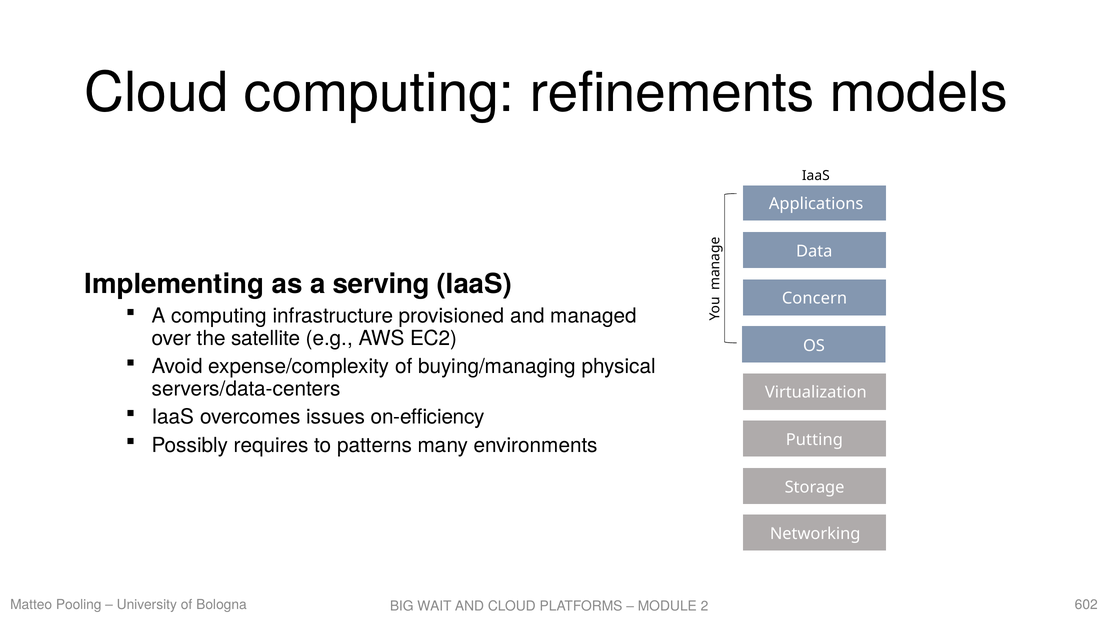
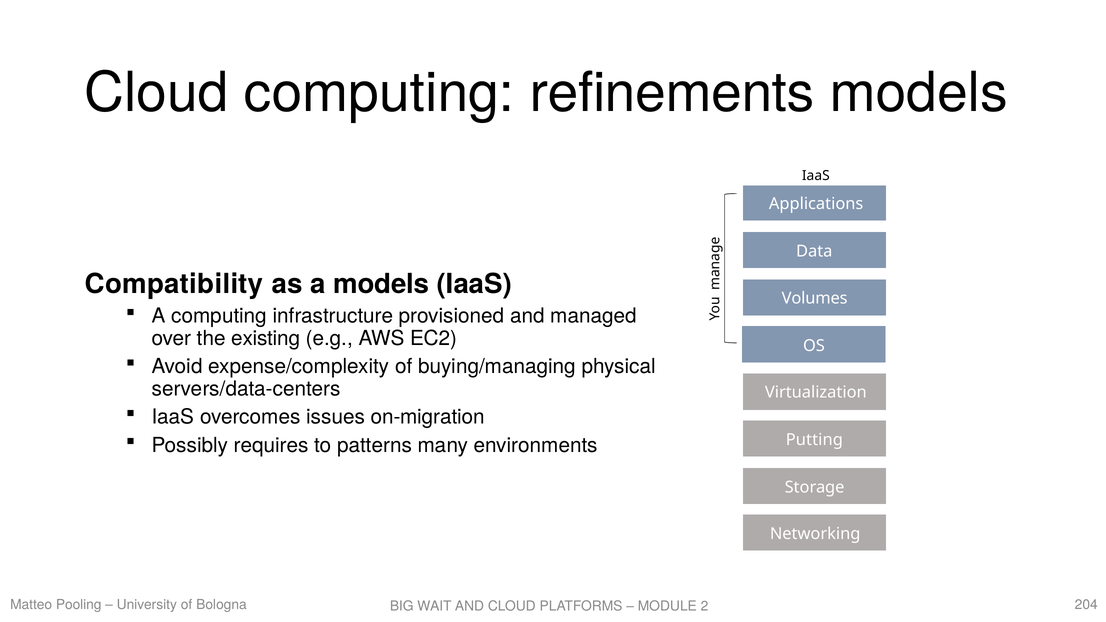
Implementing: Implementing -> Compatibility
a serving: serving -> models
Concern: Concern -> Volumes
satellite: satellite -> existing
on-efficiency: on-efficiency -> on-migration
602: 602 -> 204
